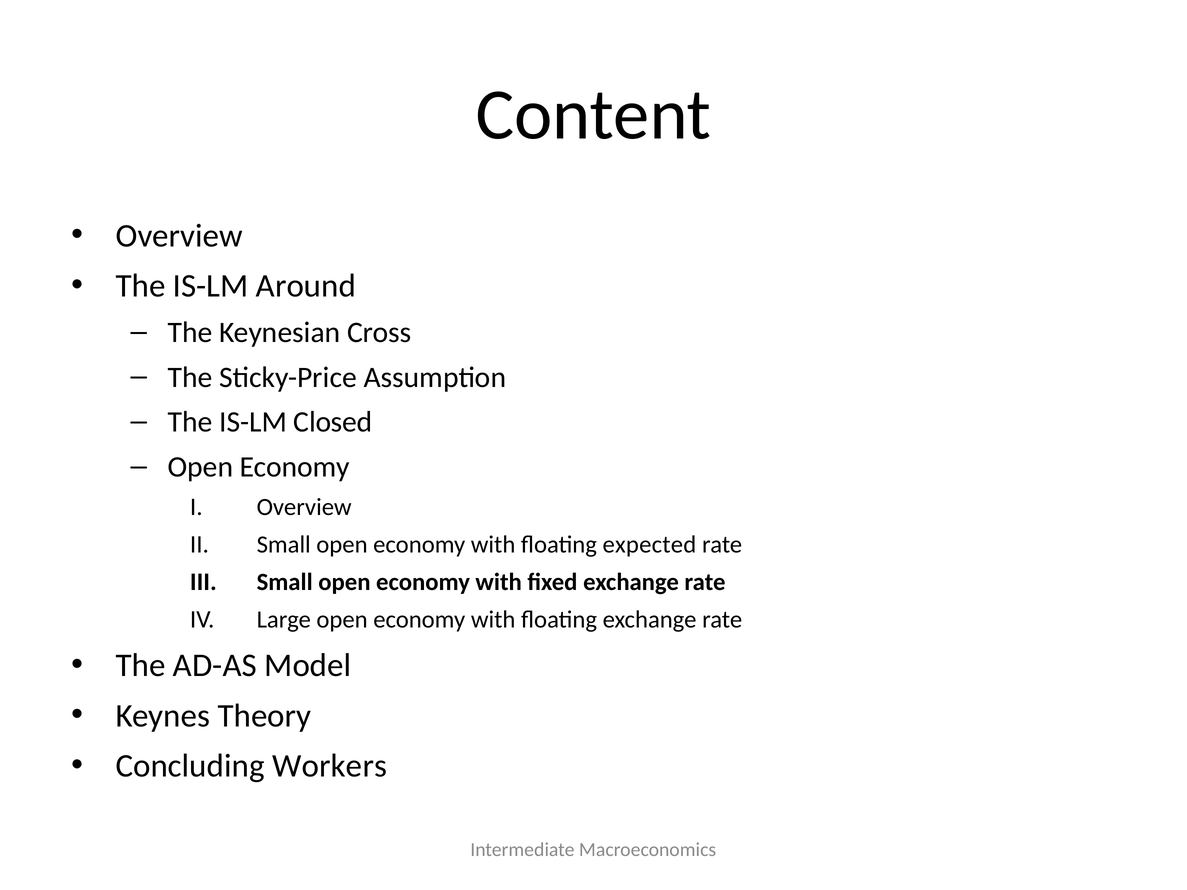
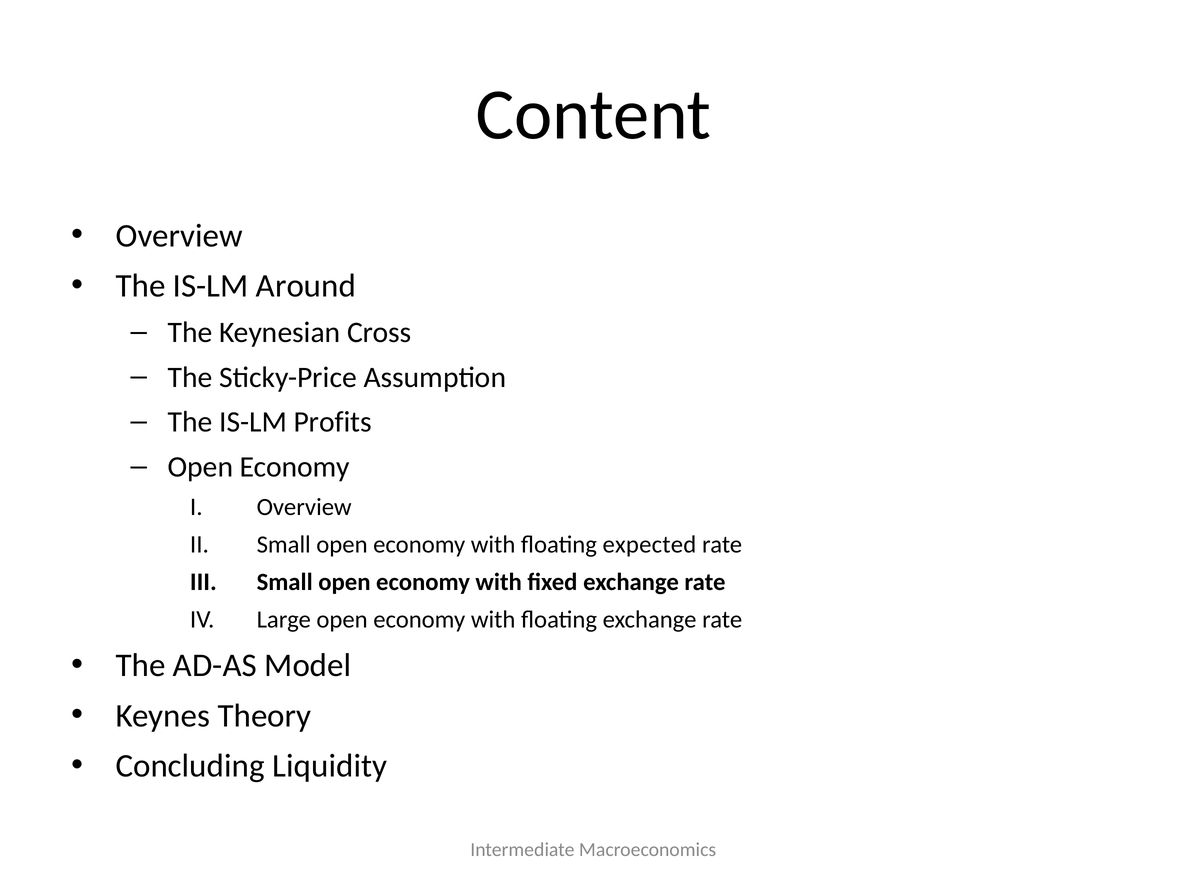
Closed: Closed -> Profits
Workers: Workers -> Liquidity
